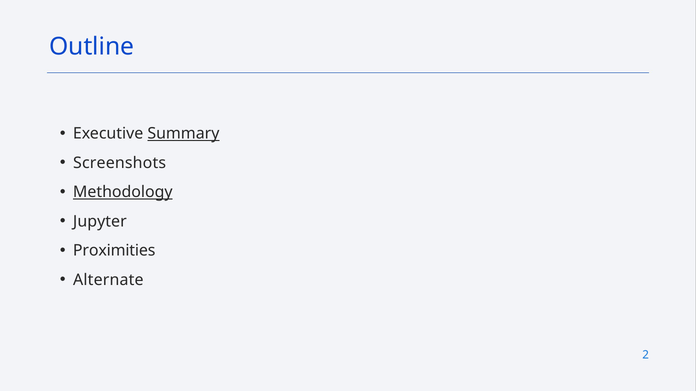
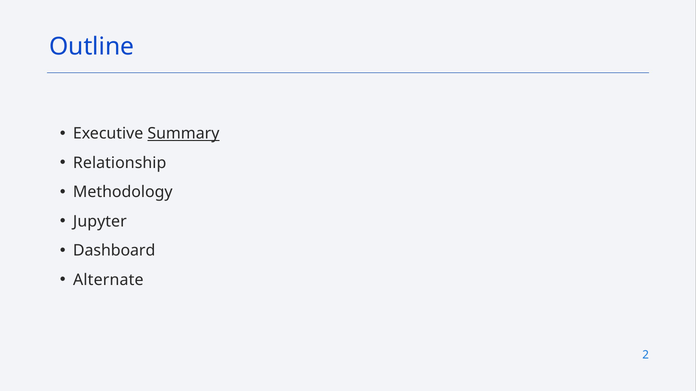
Screenshots: Screenshots -> Relationship
Methodology underline: present -> none
Proximities: Proximities -> Dashboard
